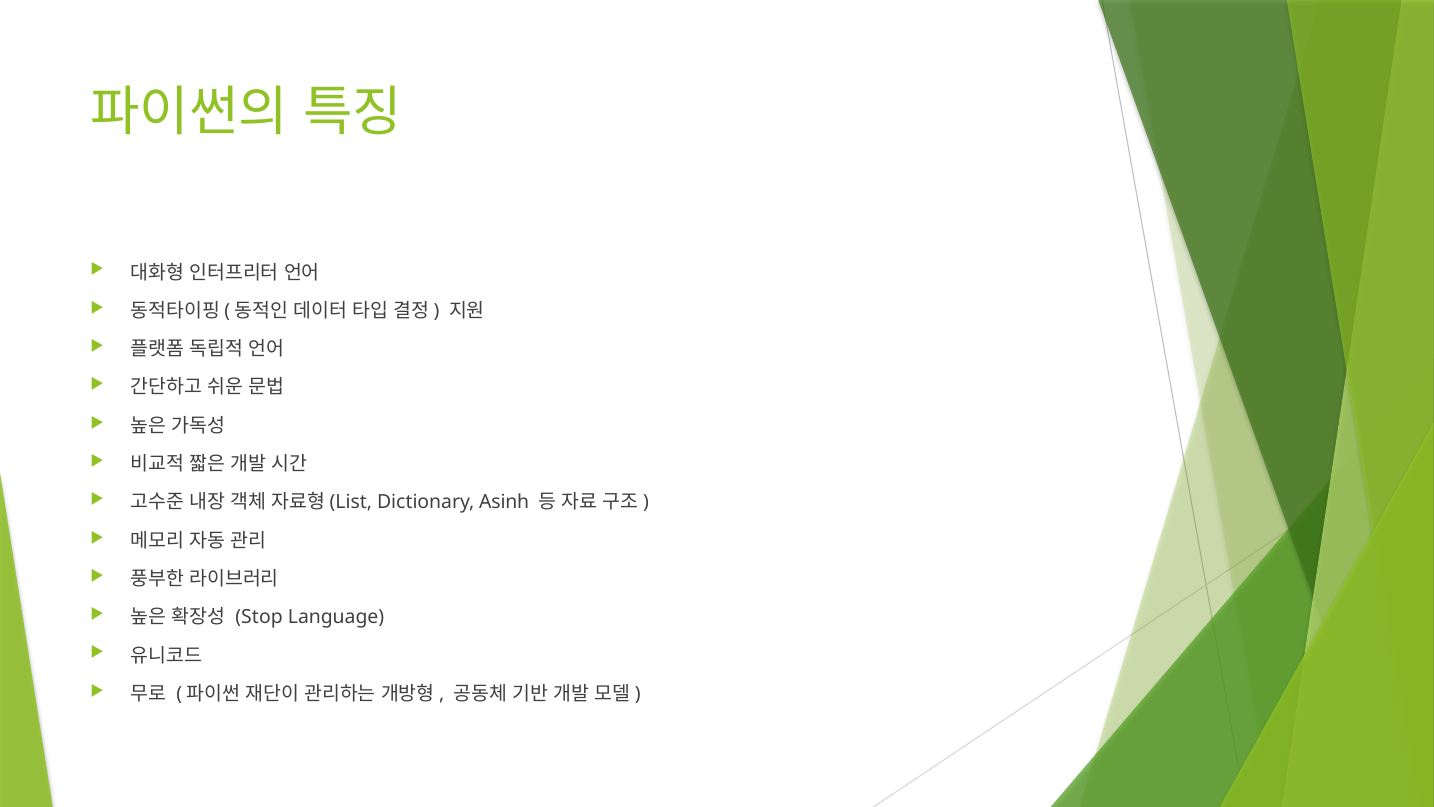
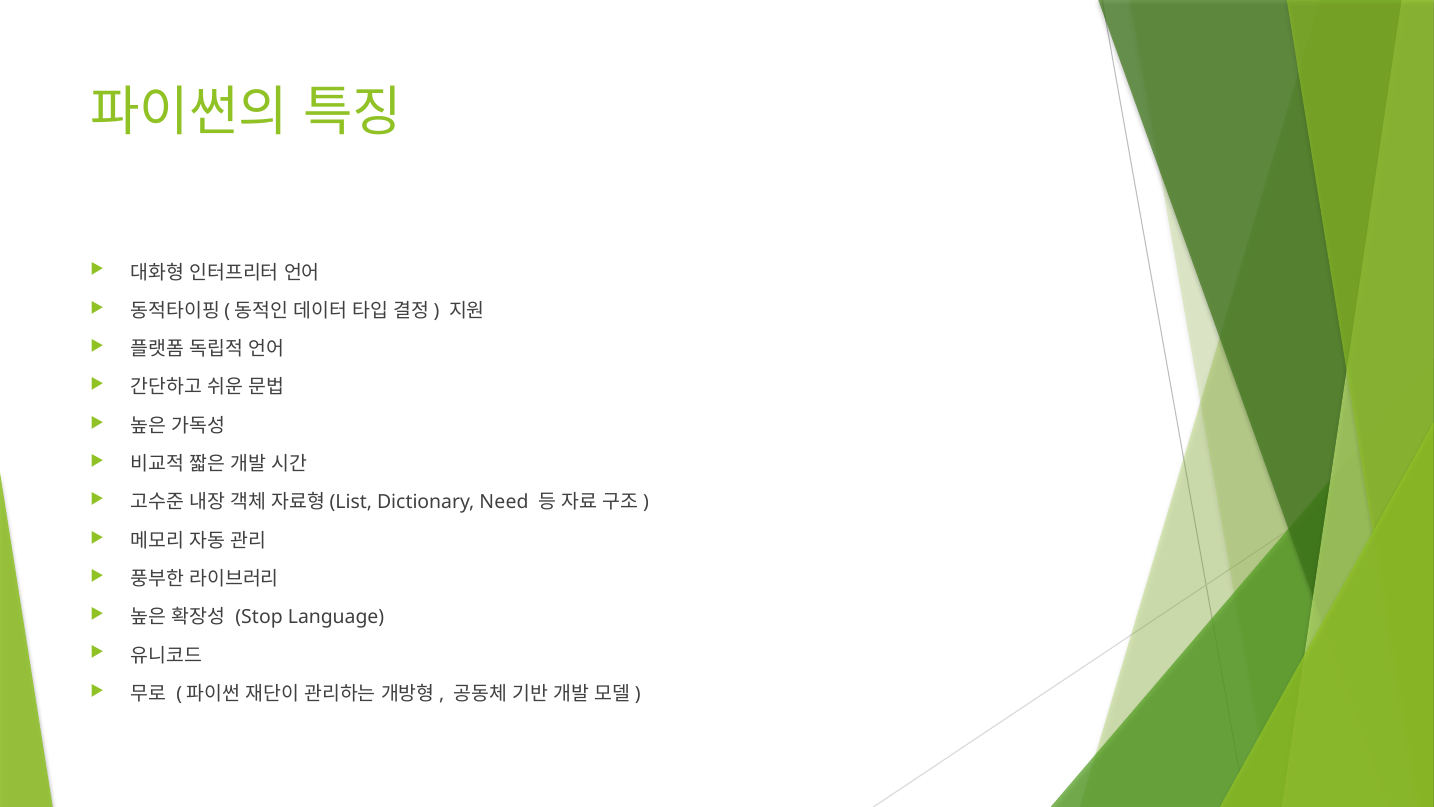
Asinh: Asinh -> Need
